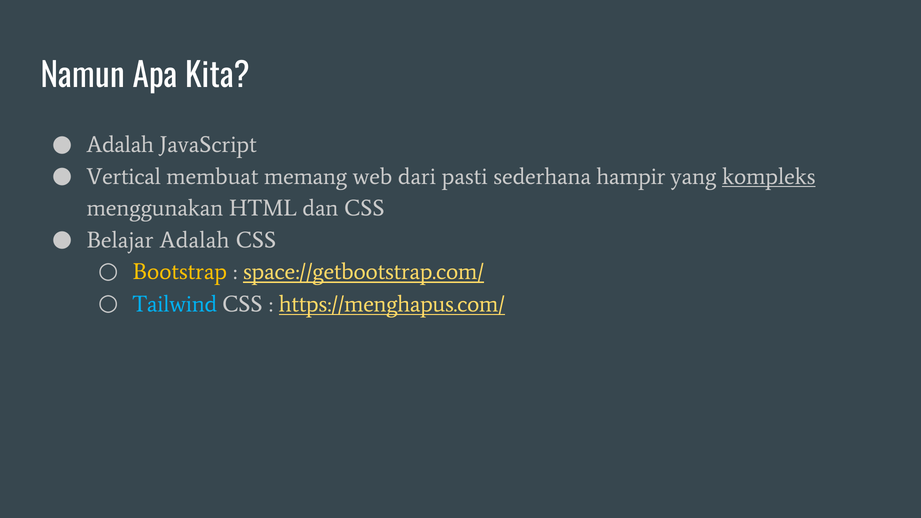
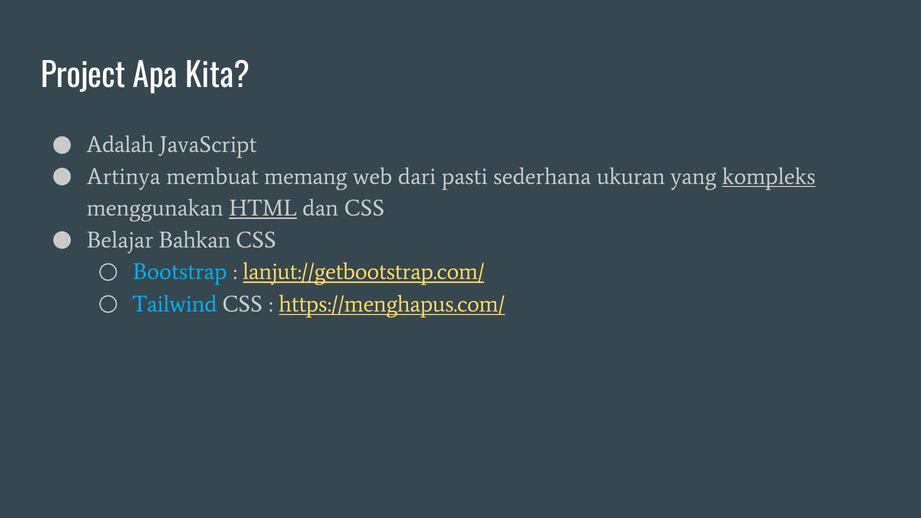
Namun: Namun -> Project
Vertical: Vertical -> Artinya
hampir: hampir -> ukuran
HTML underline: none -> present
Belajar Adalah: Adalah -> Bahkan
Bootstrap colour: yellow -> light blue
space://getbootstrap.com/: space://getbootstrap.com/ -> lanjut://getbootstrap.com/
